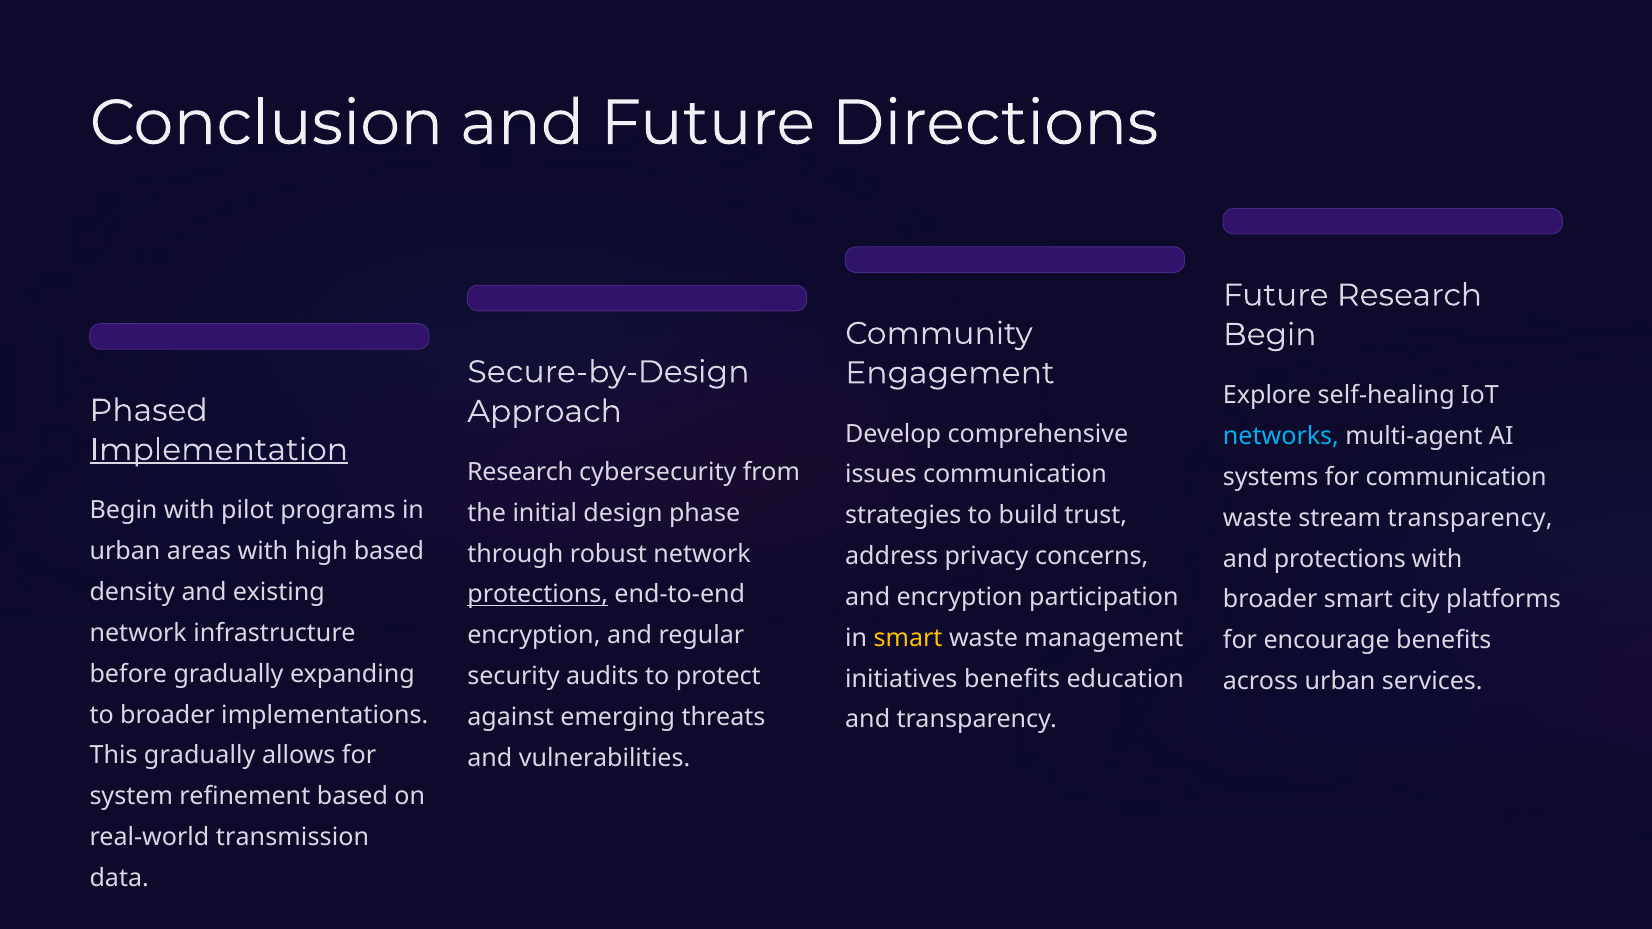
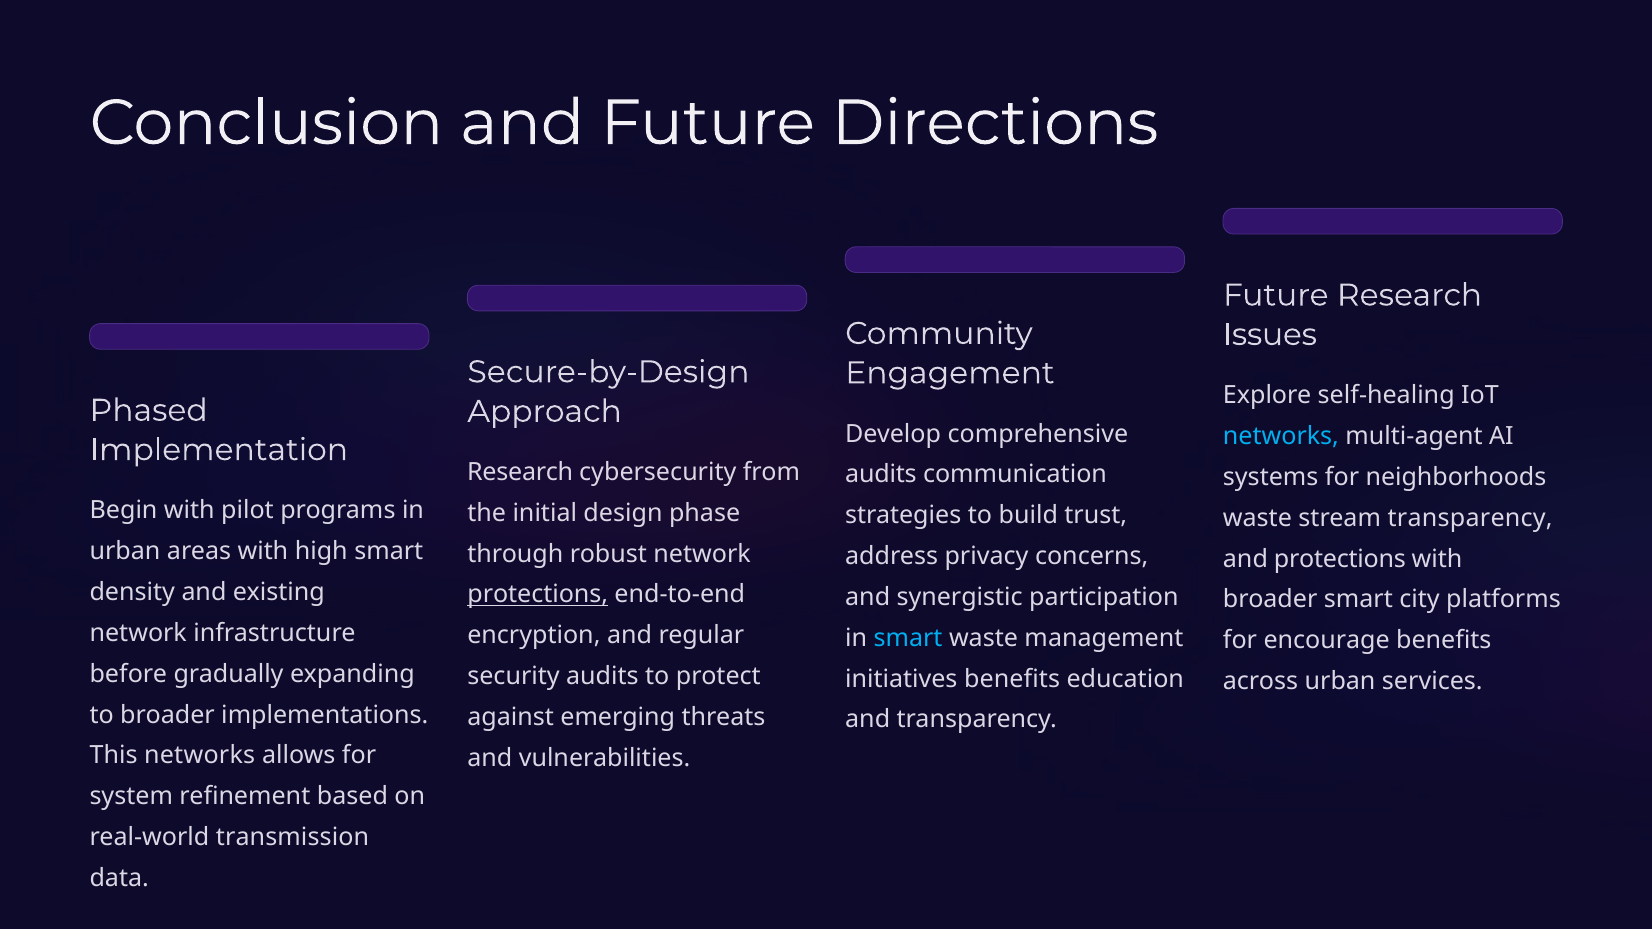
Begin at (1270, 335): Begin -> Issues
Implementation underline: present -> none
issues at (881, 475): issues -> audits
for communication: communication -> neighborhoods
high based: based -> smart
and encryption: encryption -> synergistic
smart at (908, 638) colour: yellow -> light blue
This gradually: gradually -> networks
